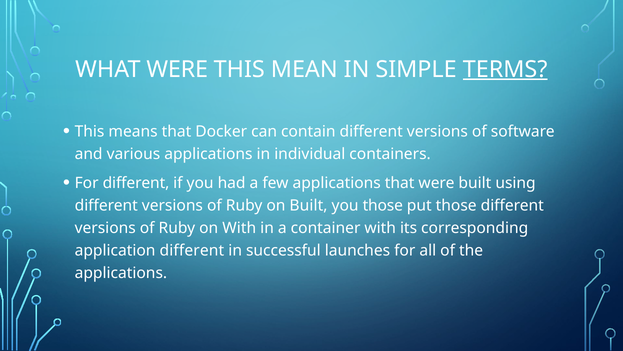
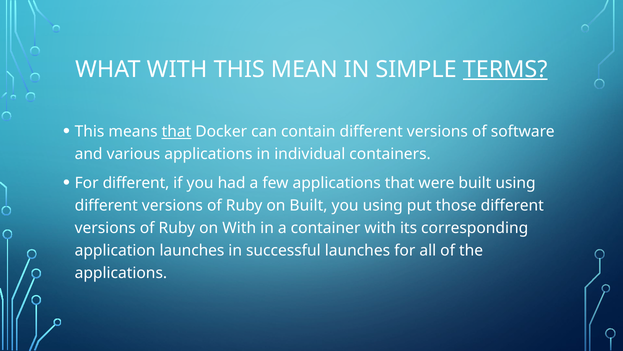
WHAT WERE: WERE -> WITH
that at (176, 131) underline: none -> present
you those: those -> using
application different: different -> launches
